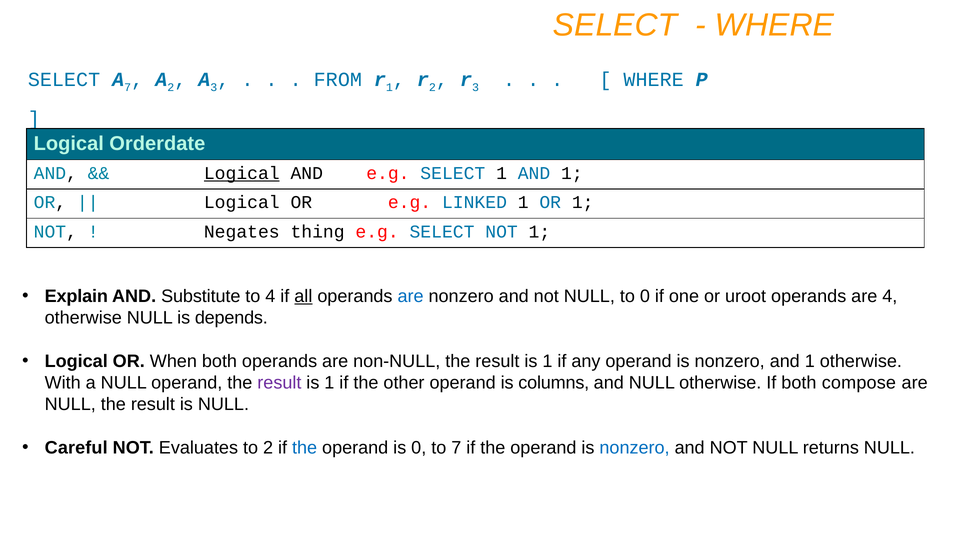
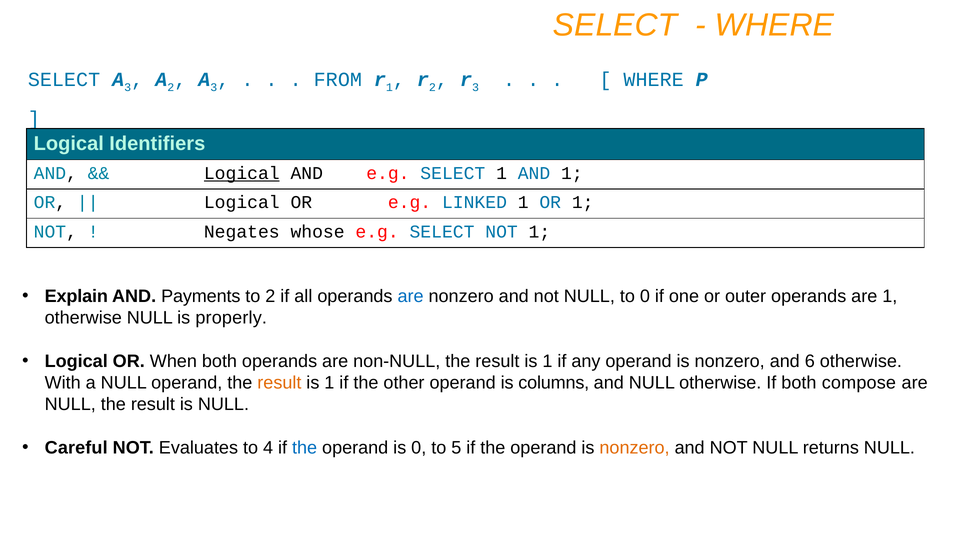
SELECT A 7: 7 -> 3
Orderdate: Orderdate -> Identifiers
thing: thing -> whose
Substitute: Substitute -> Payments
to 4: 4 -> 2
all underline: present -> none
uroot: uroot -> outer
are 4: 4 -> 1
depends: depends -> properly
nonzero and 1: 1 -> 6
result at (279, 383) colour: purple -> orange
to 2: 2 -> 4
to 7: 7 -> 5
nonzero at (635, 448) colour: blue -> orange
